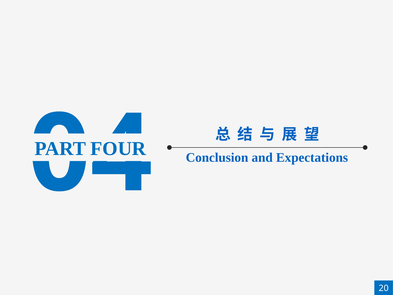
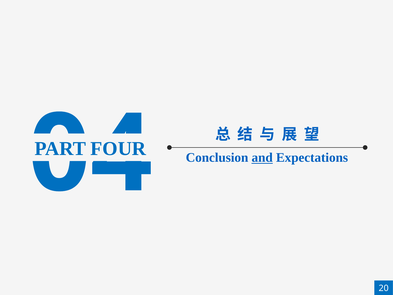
and underline: none -> present
